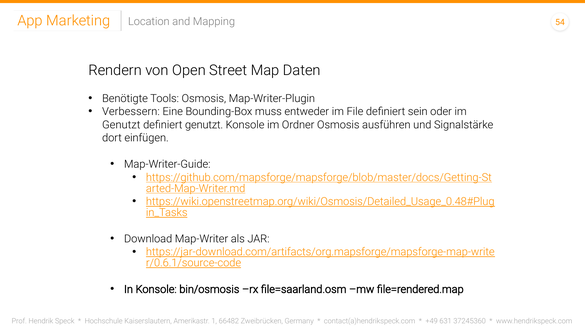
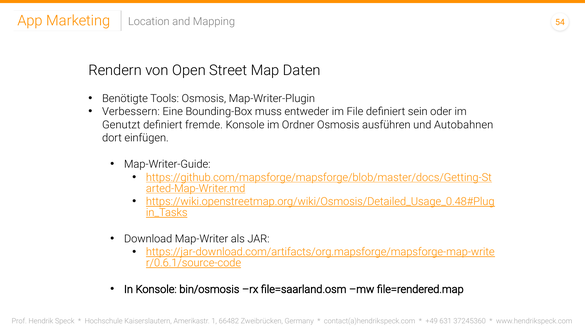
definiert genutzt: genutzt -> fremde
Signalstärke: Signalstärke -> Autobahnen
